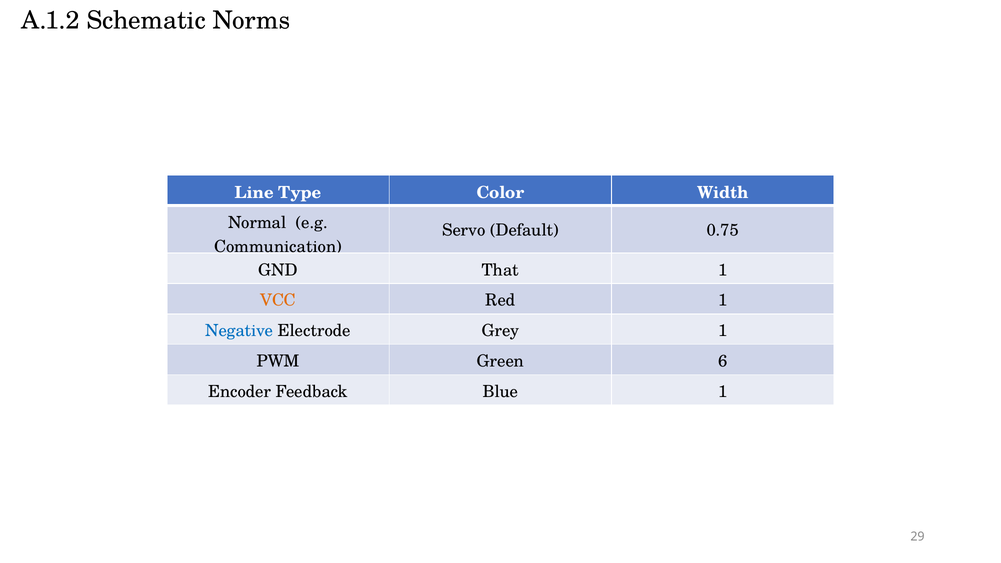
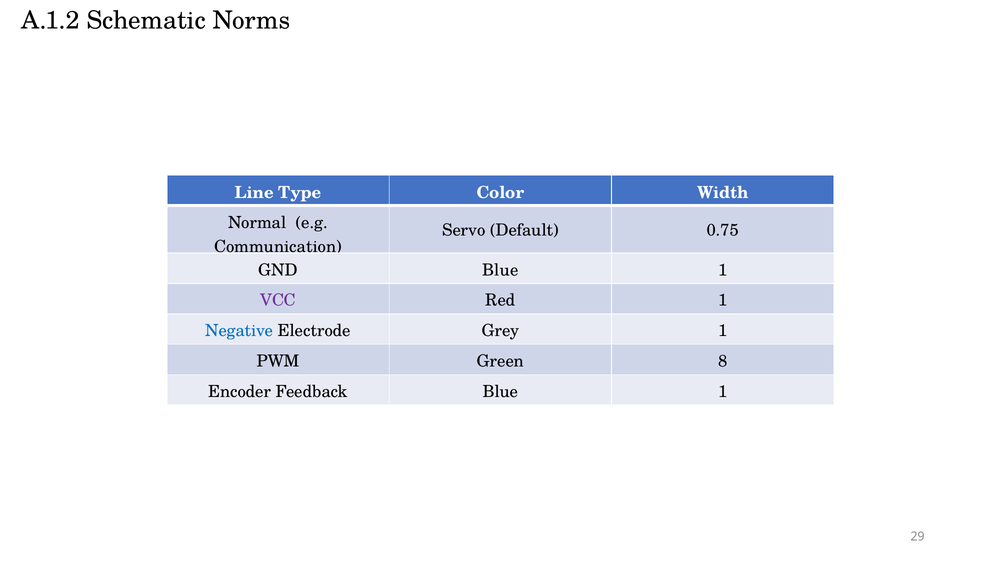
GND That: That -> Blue
VCC colour: orange -> purple
6: 6 -> 8
